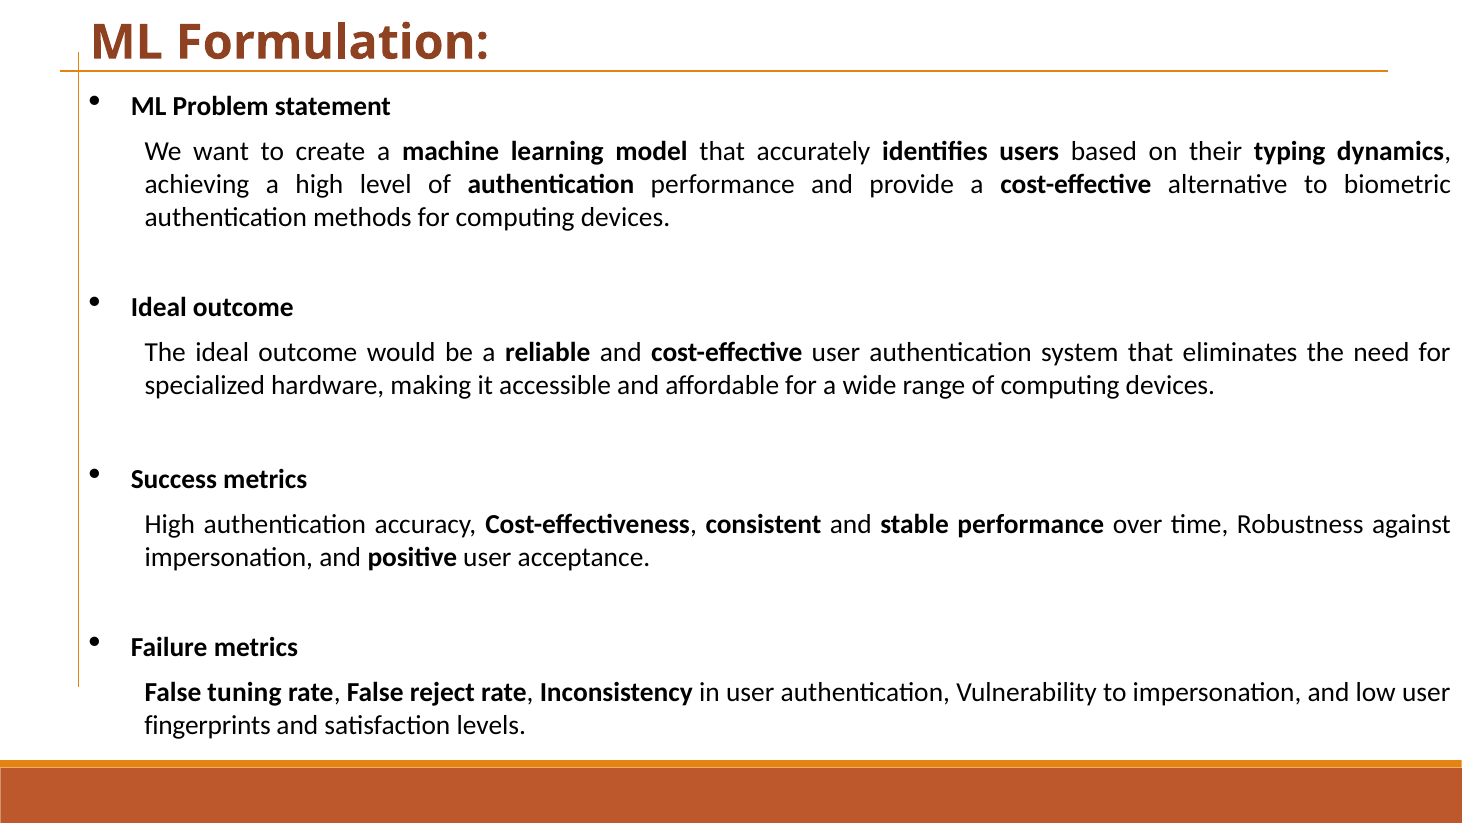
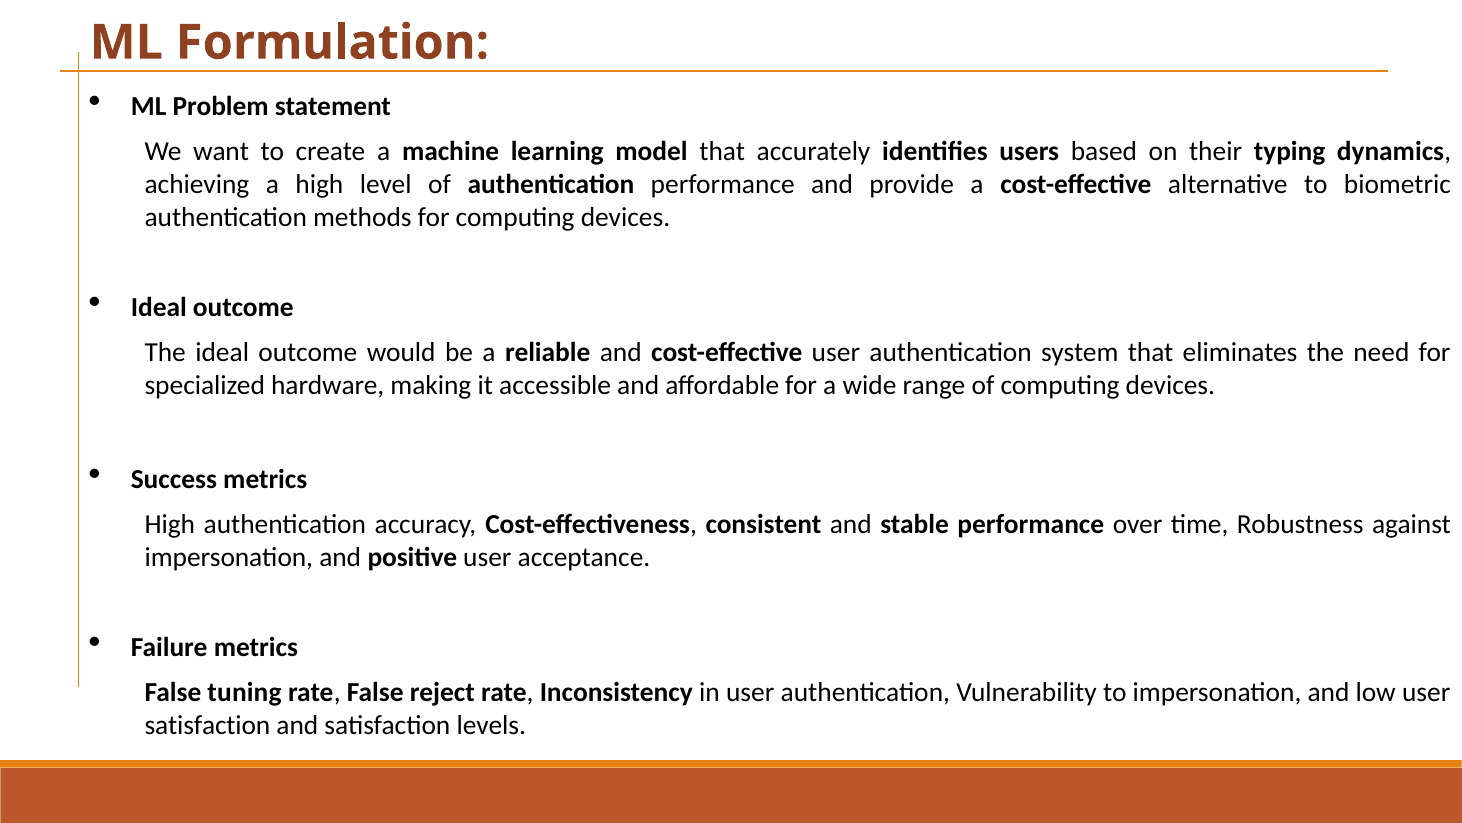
fingerprints at (208, 725): fingerprints -> satisfaction
